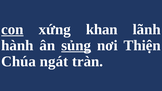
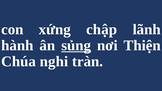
con underline: present -> none
khan: khan -> chập
ngát: ngát -> nghi
